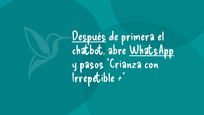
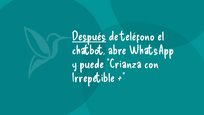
primera: primera -> teléfono
WhatsApp underline: present -> none
pasos: pasos -> puede
